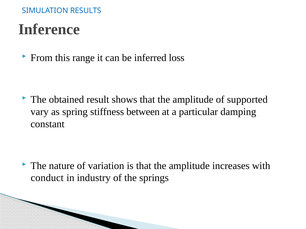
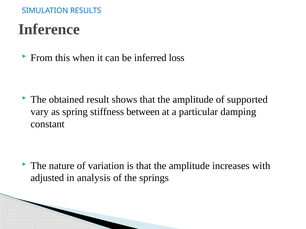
range: range -> when
conduct: conduct -> adjusted
industry: industry -> analysis
